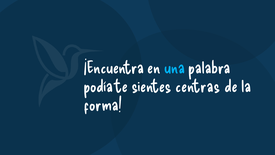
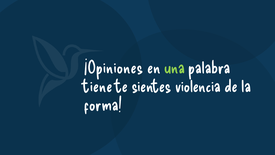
¡Encuentra: ¡Encuentra -> ¡Opiniones
una colour: light blue -> light green
podía: podía -> tiene
centras: centras -> violencia
